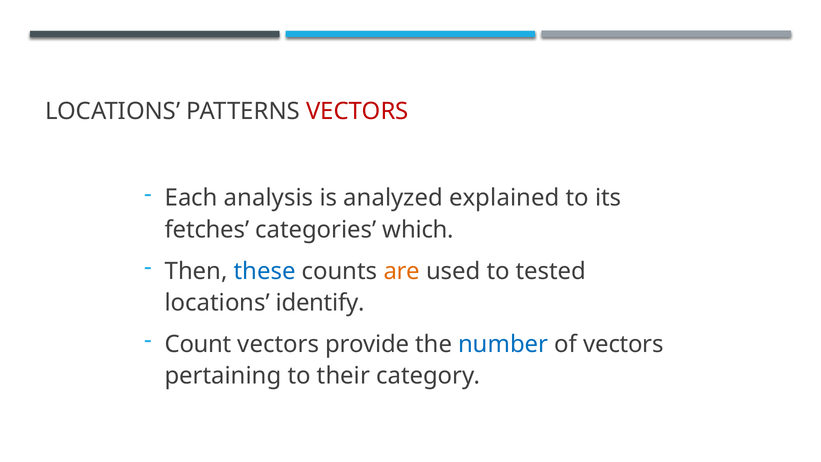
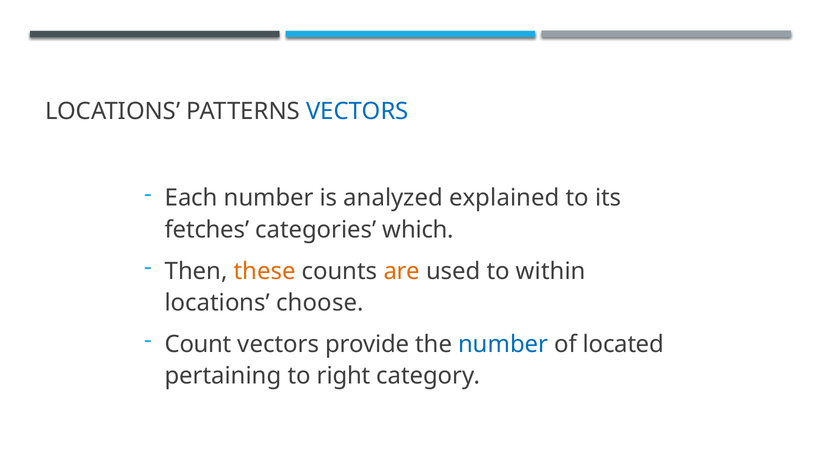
VECTORS at (357, 112) colour: red -> blue
Each analysis: analysis -> number
these colour: blue -> orange
tested: tested -> within
identify: identify -> choose
of vectors: vectors -> located
their: their -> right
